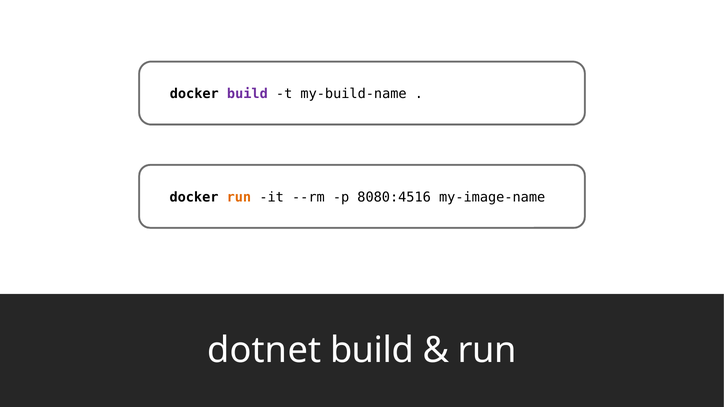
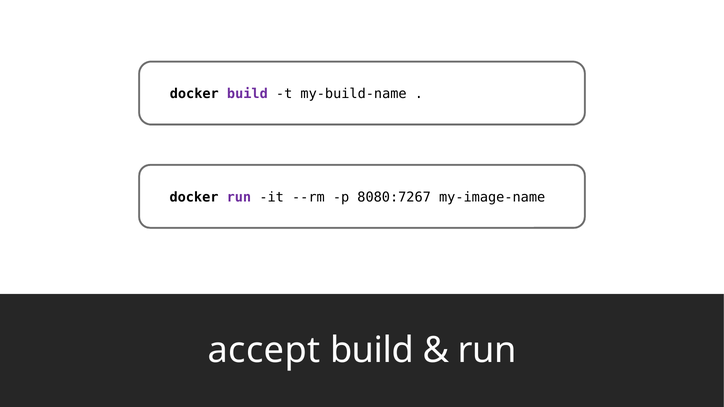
run at (239, 197) colour: orange -> purple
8080:4516: 8080:4516 -> 8080:7267
dotnet: dotnet -> accept
